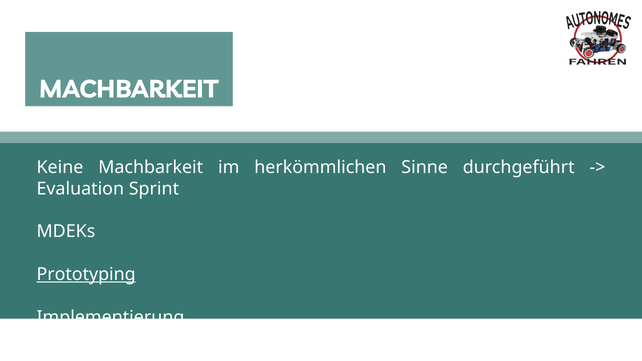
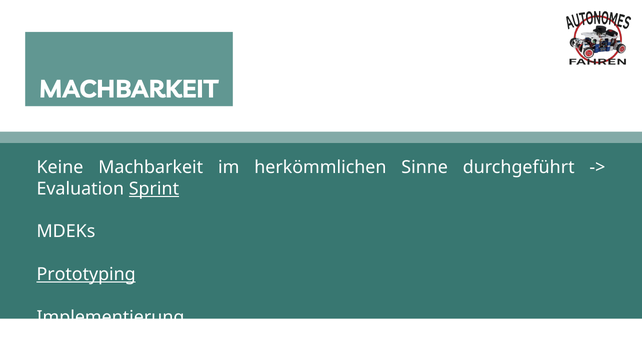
Sprint underline: none -> present
